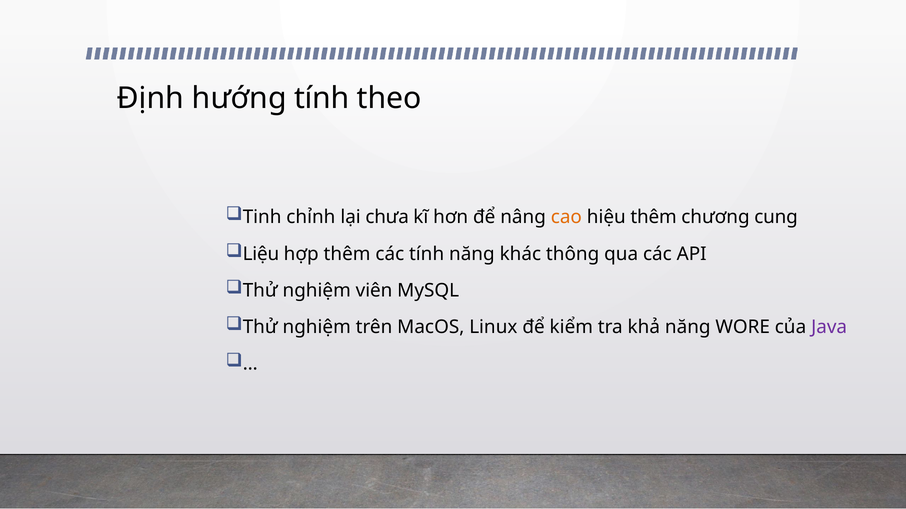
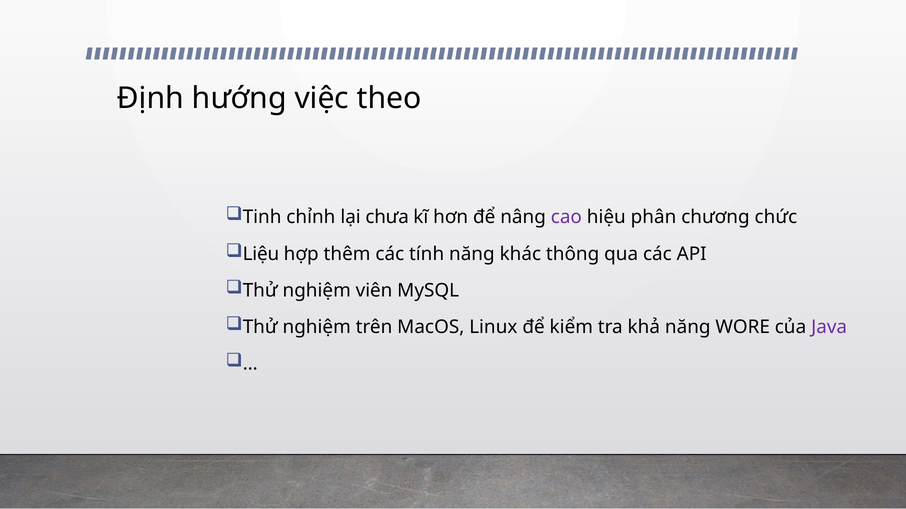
hướng tính: tính -> việc
cao colour: orange -> purple
hiệu thêm: thêm -> phân
cung: cung -> chức
